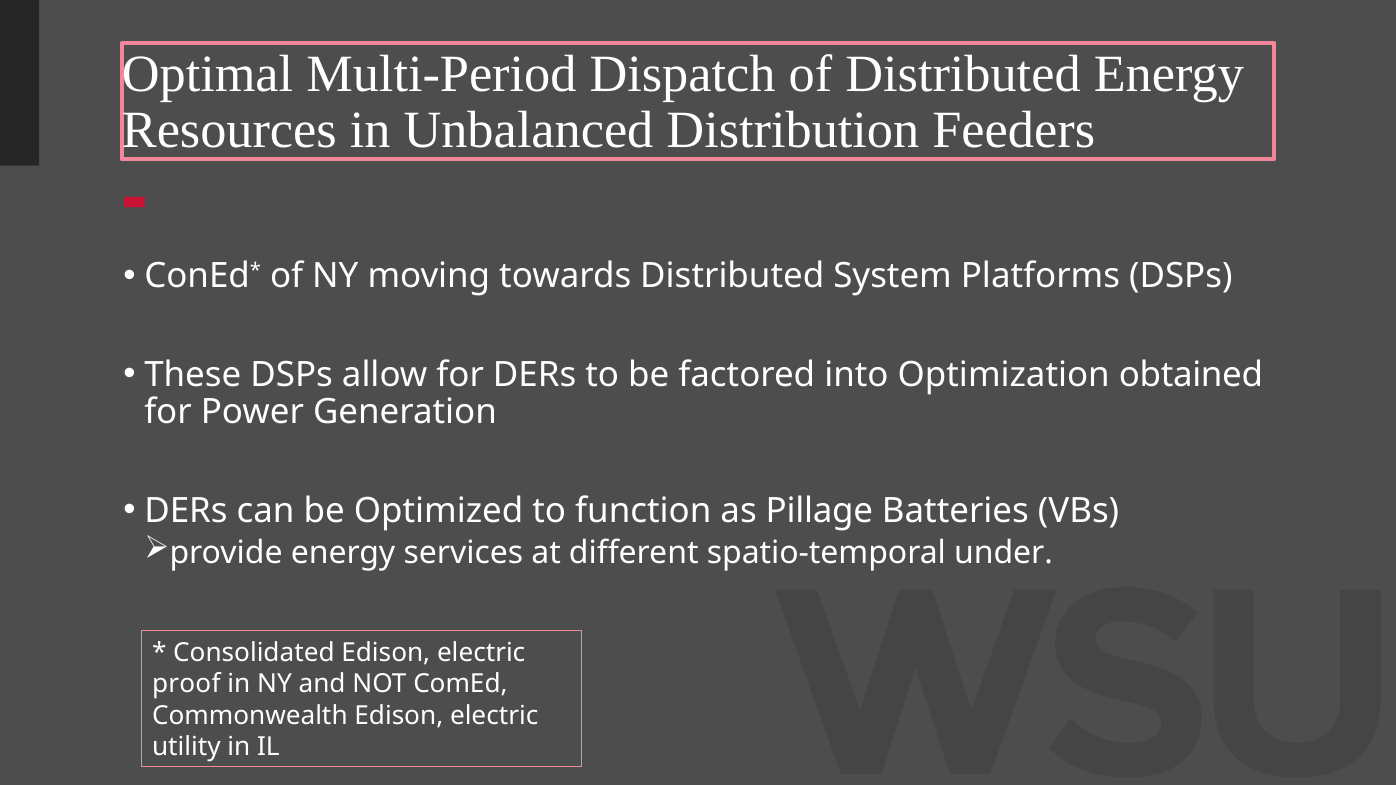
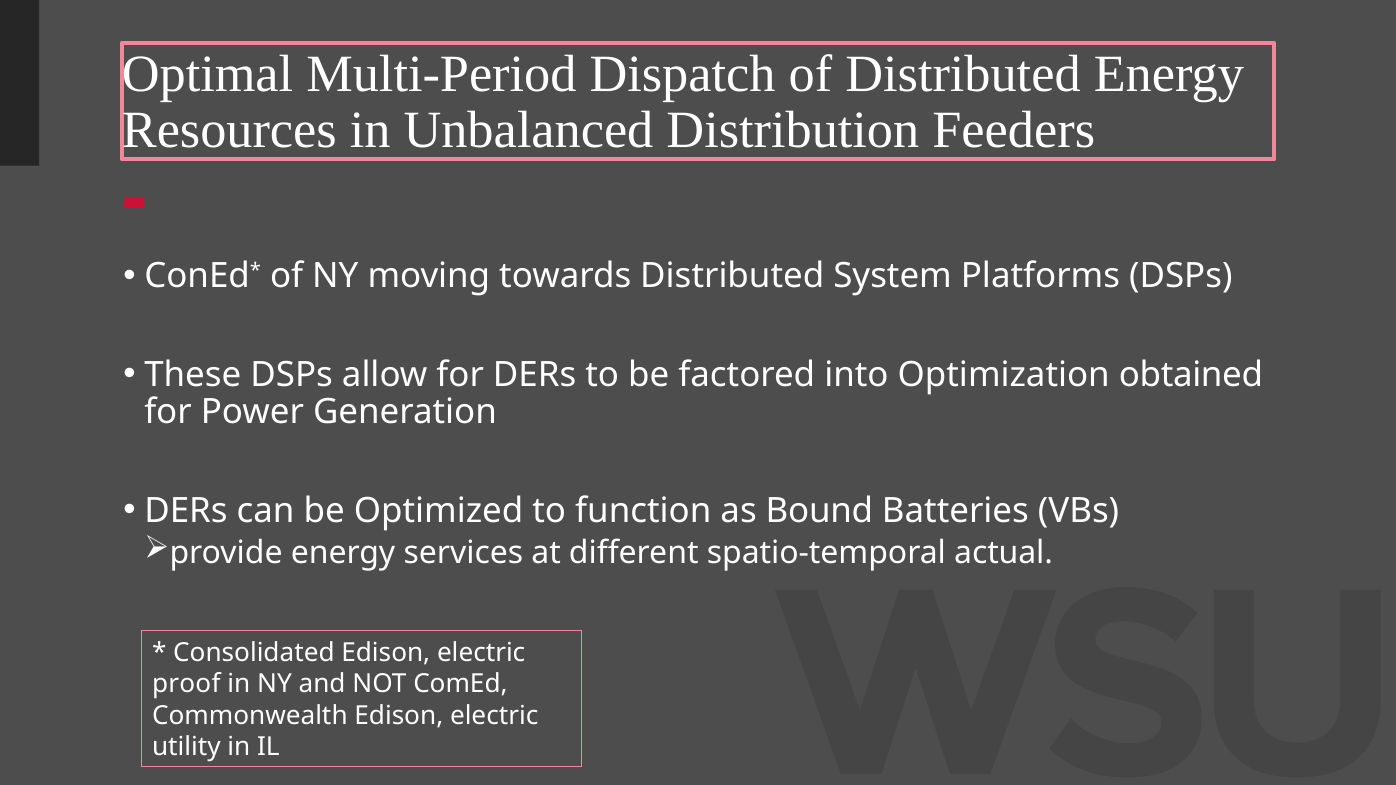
Pillage: Pillage -> Bound
under: under -> actual
